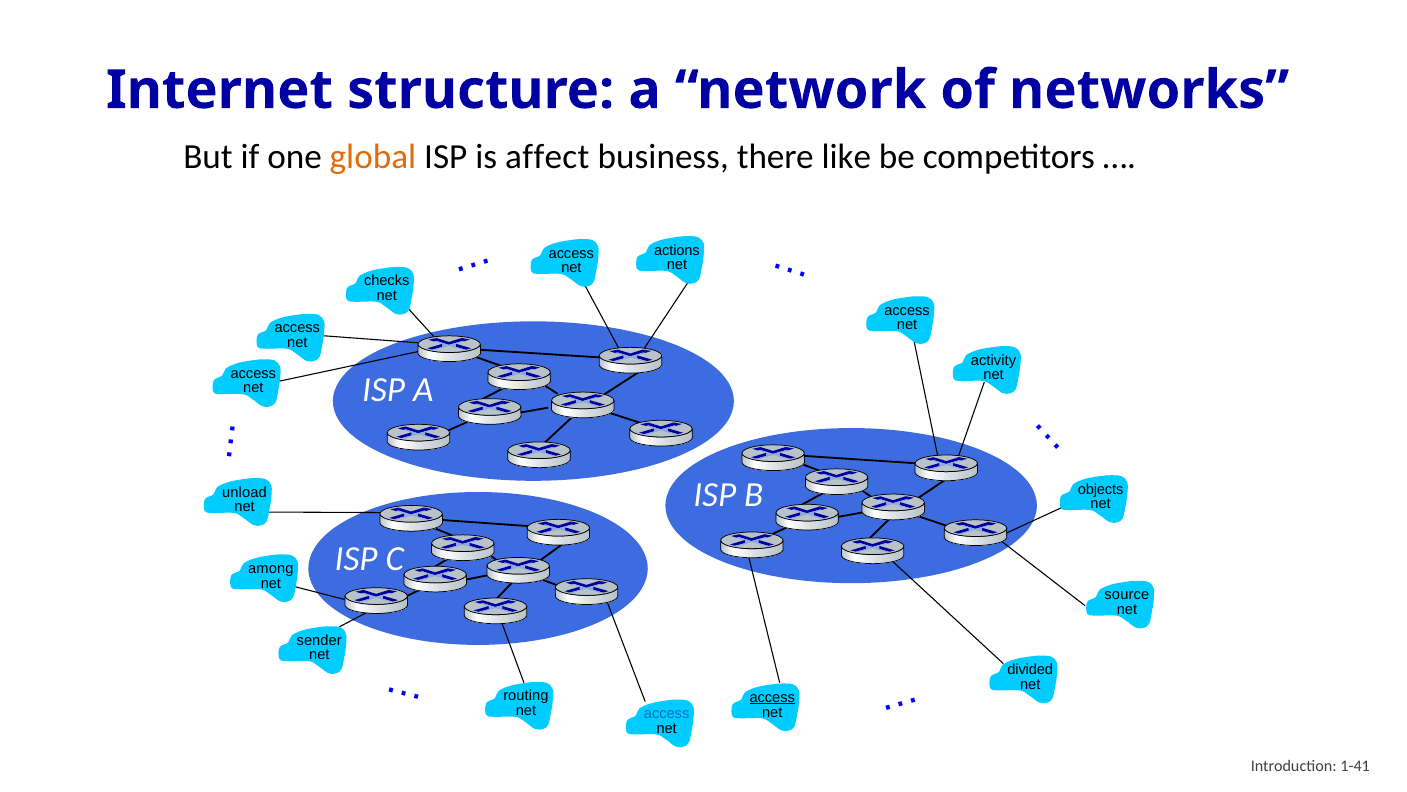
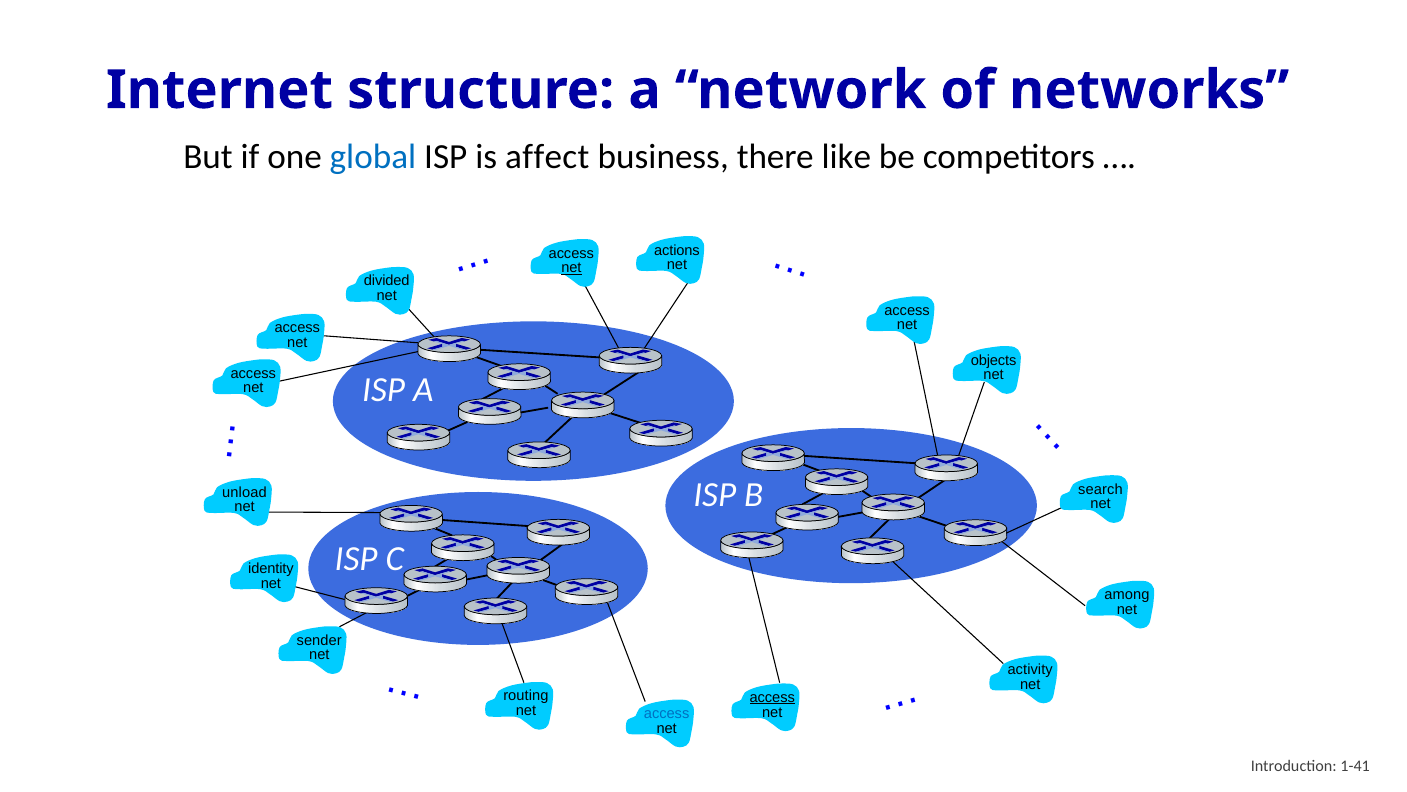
global colour: orange -> blue
net at (571, 268) underline: none -> present
checks: checks -> divided
activity: activity -> objects
objects: objects -> search
among: among -> identity
source: source -> among
divided: divided -> activity
